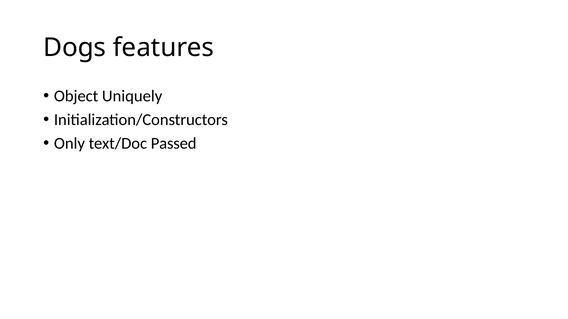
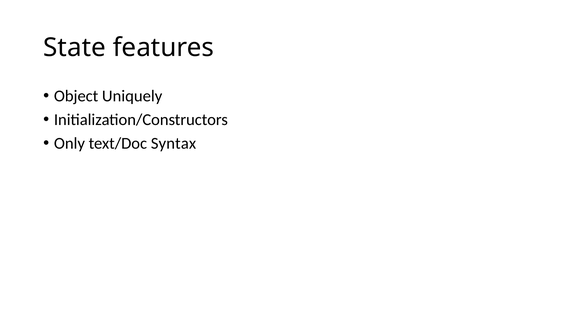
Dogs: Dogs -> State
Passed: Passed -> Syntax
